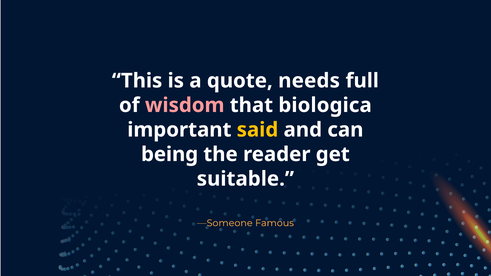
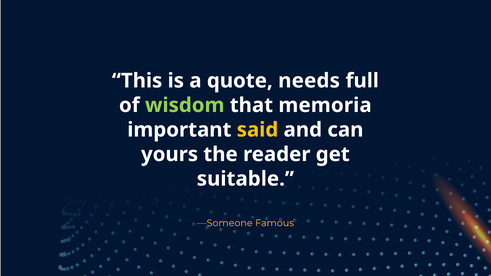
wisdom colour: pink -> light green
biologica: biologica -> memoria
being: being -> yours
